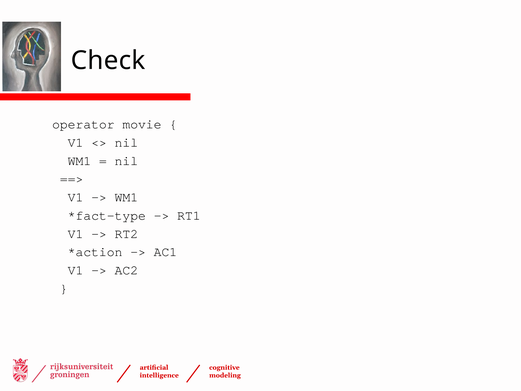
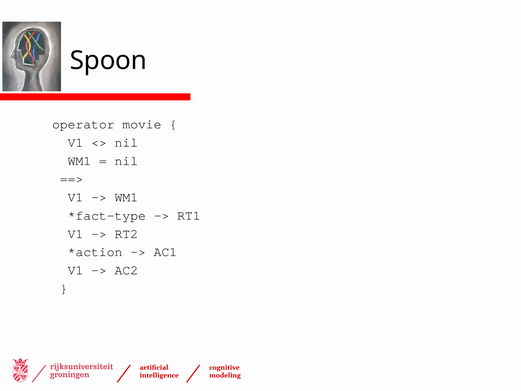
Check: Check -> Spoon
